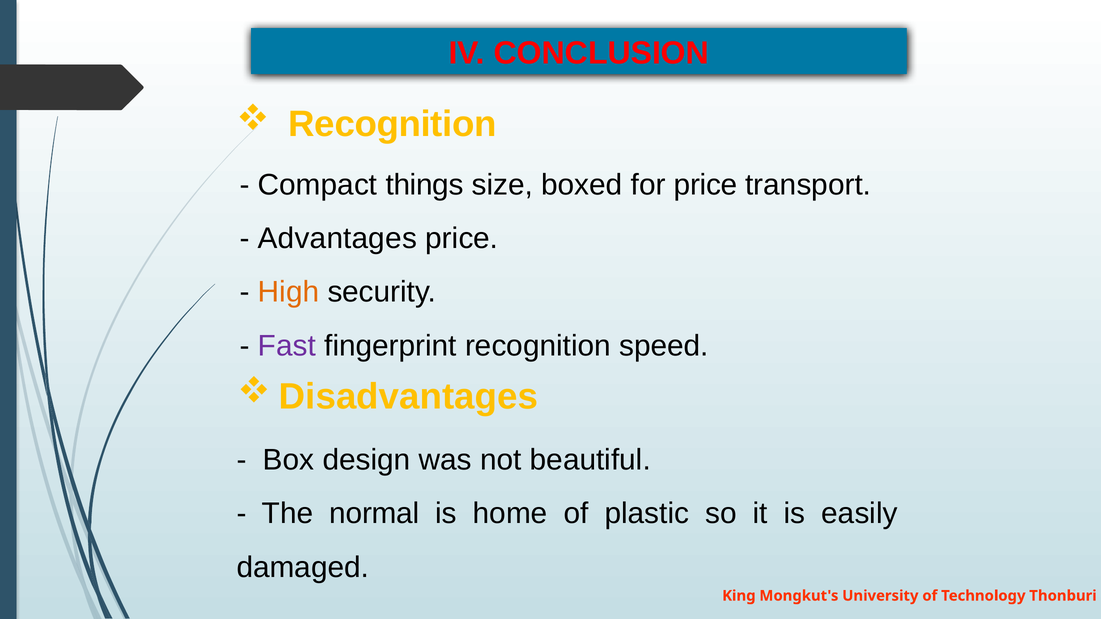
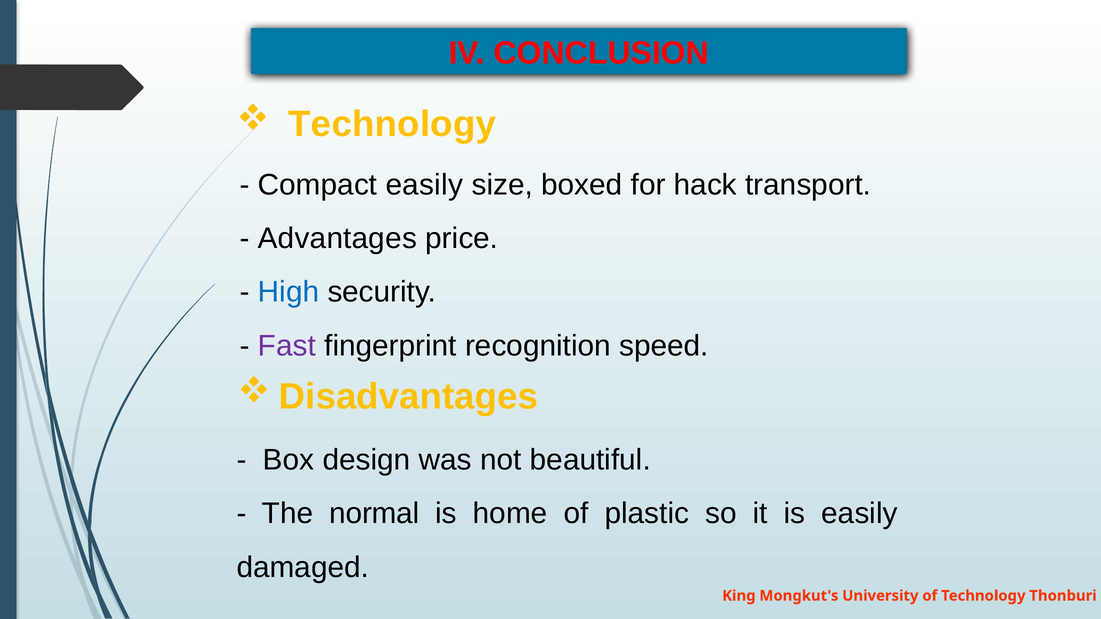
Recognition at (392, 124): Recognition -> Technology
Compact things: things -> easily
for price: price -> hack
High colour: orange -> blue
